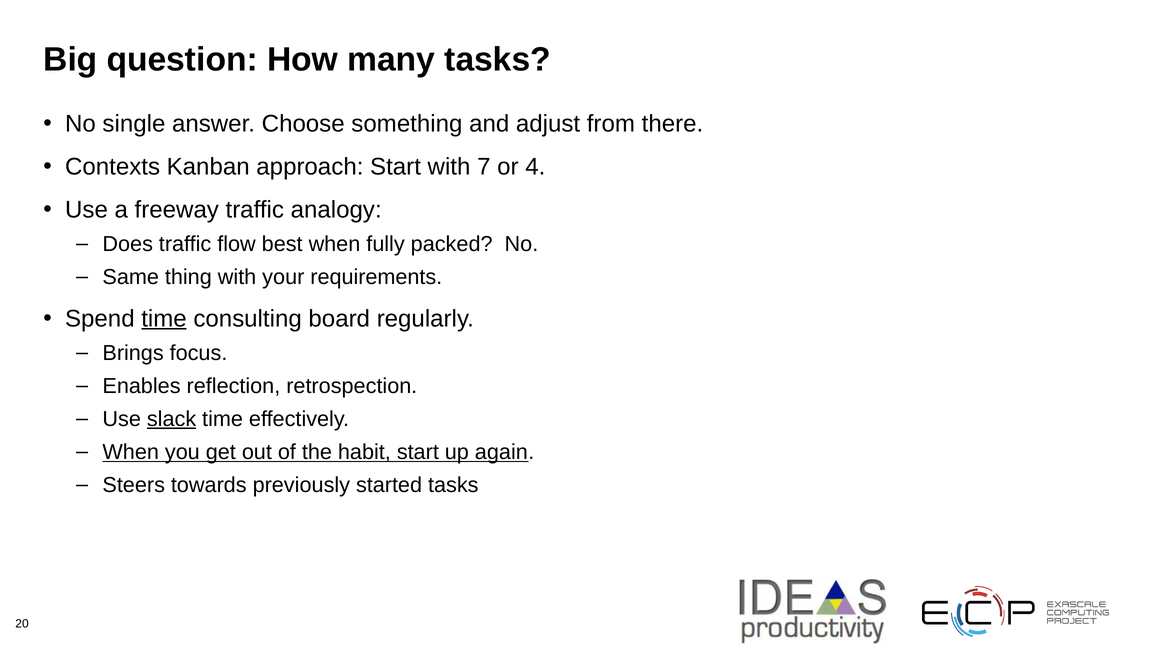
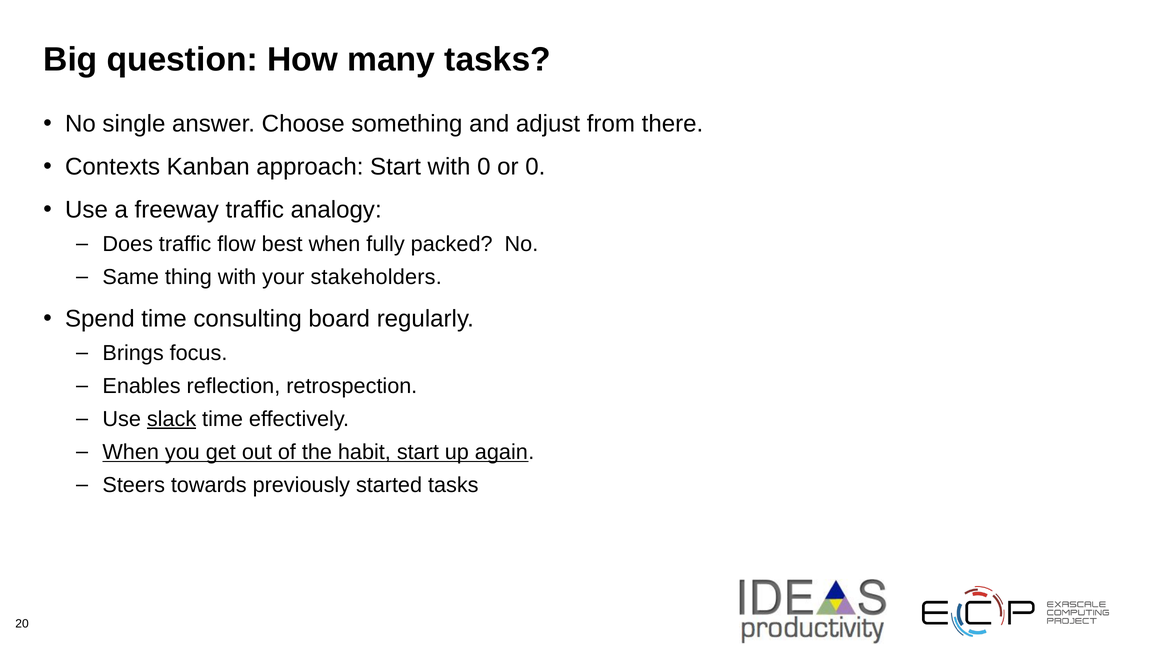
with 7: 7 -> 0
or 4: 4 -> 0
requirements: requirements -> stakeholders
time at (164, 318) underline: present -> none
